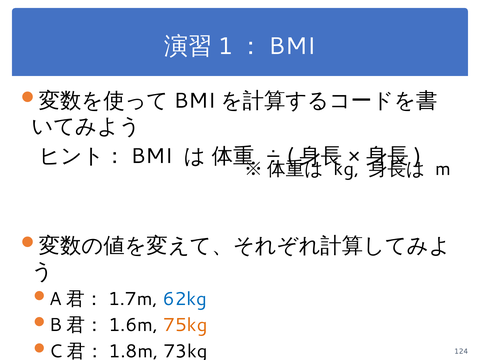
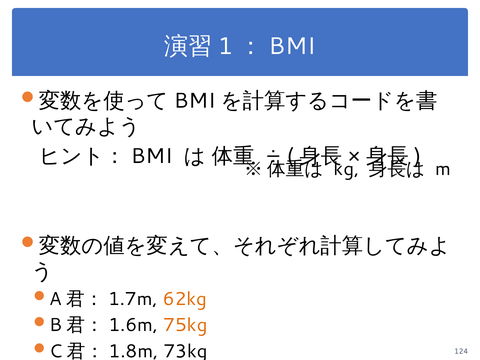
62kg colour: blue -> orange
